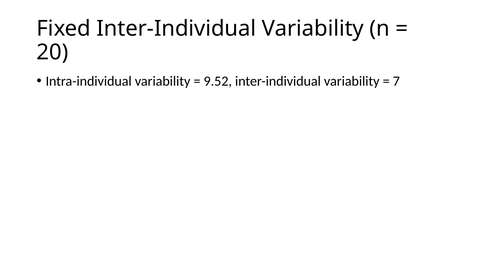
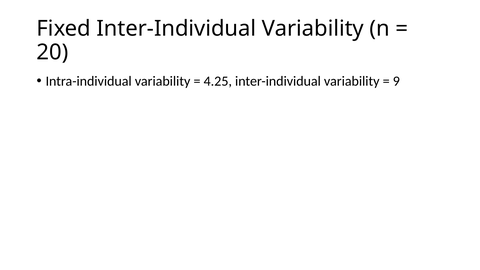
9.52: 9.52 -> 4.25
7: 7 -> 9
